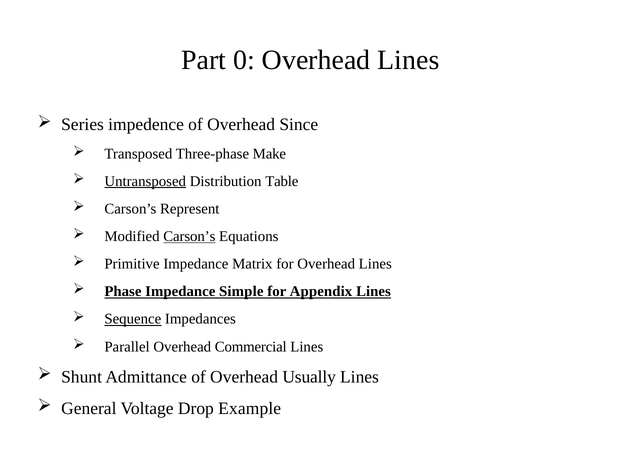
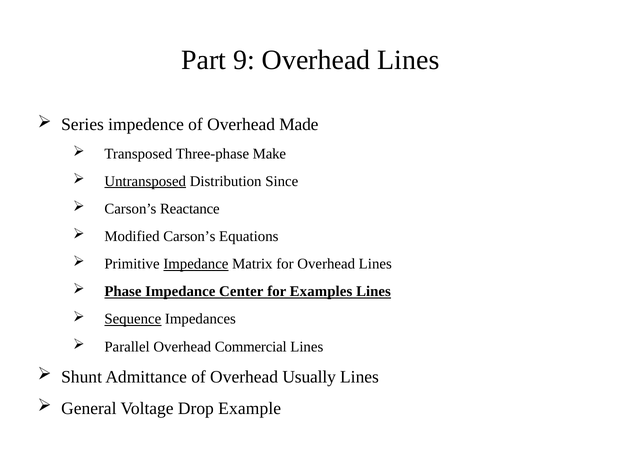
0: 0 -> 9
Since: Since -> Made
Table: Table -> Since
Represent: Represent -> Reactance
Carson’s at (189, 236) underline: present -> none
Impedance at (196, 264) underline: none -> present
Simple: Simple -> Center
Appendix: Appendix -> Examples
